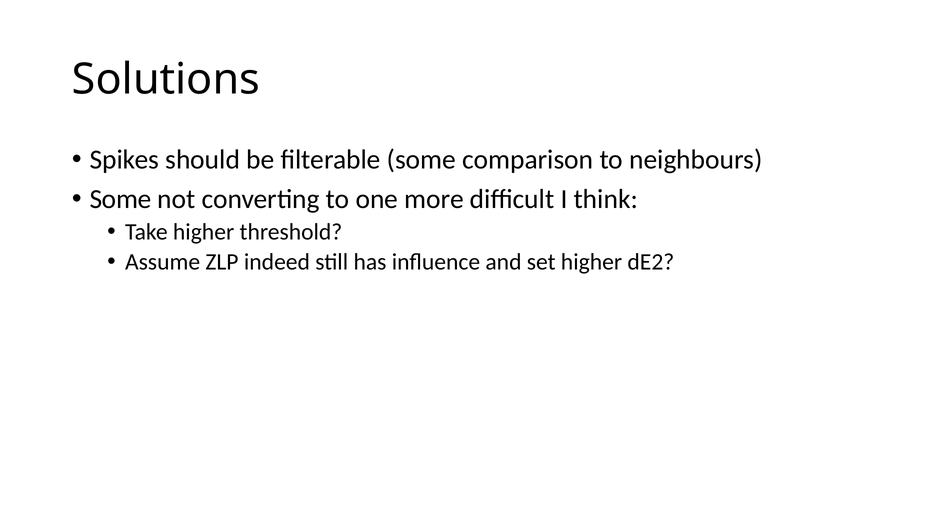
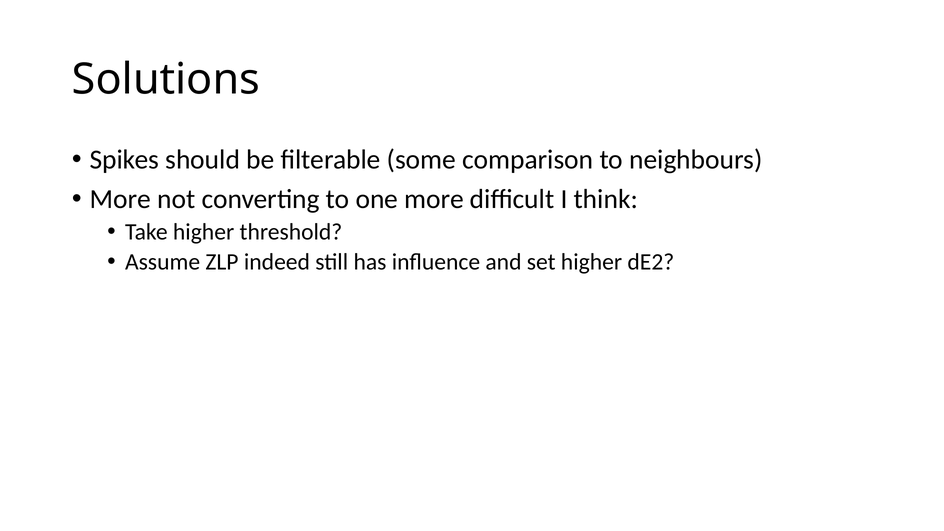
Some at (121, 199): Some -> More
